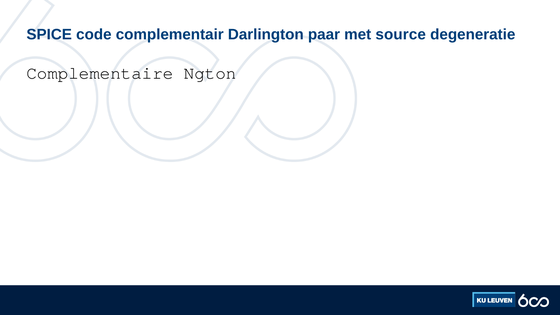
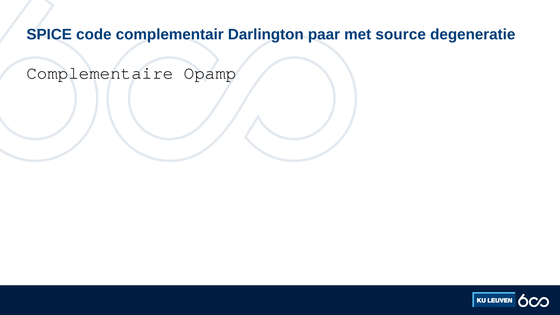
Ngton: Ngton -> Opamp
